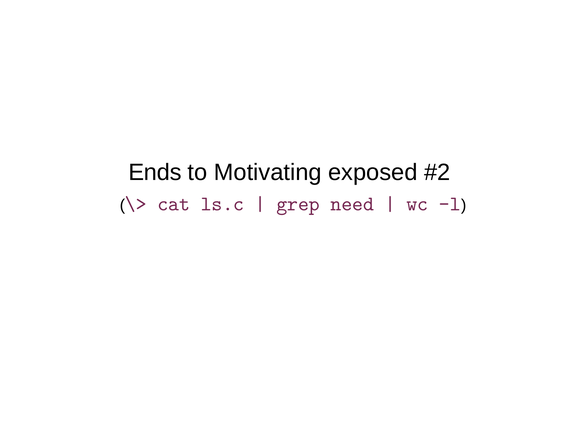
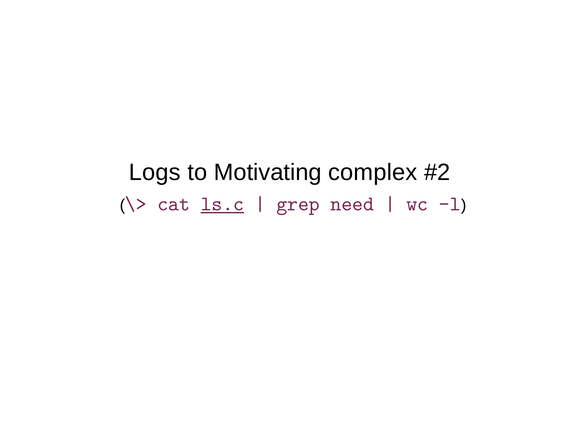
Ends: Ends -> Logs
exposed: exposed -> complex
ls.c underline: none -> present
